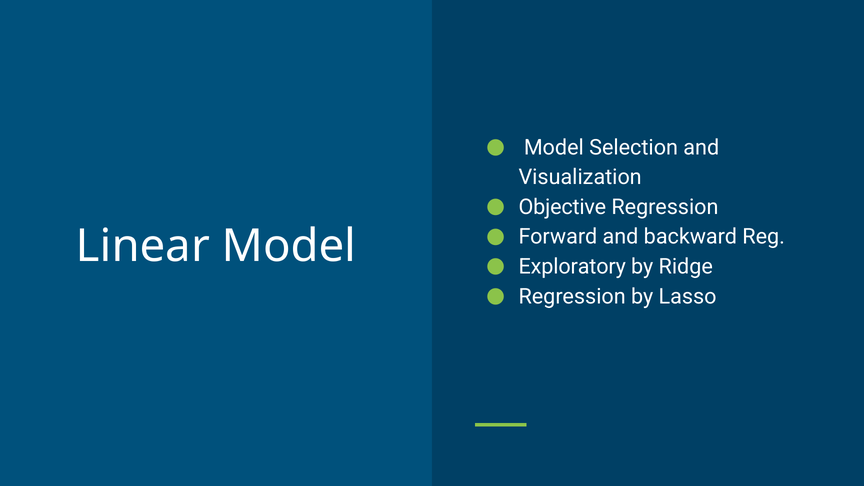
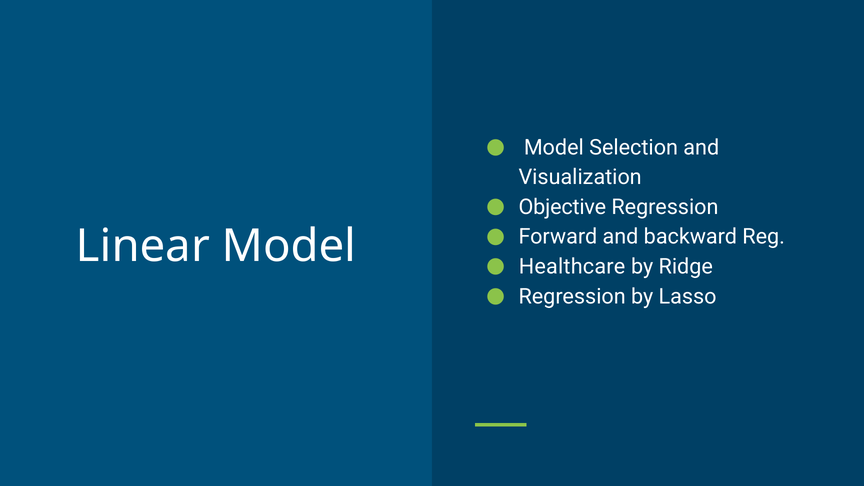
Exploratory: Exploratory -> Healthcare
